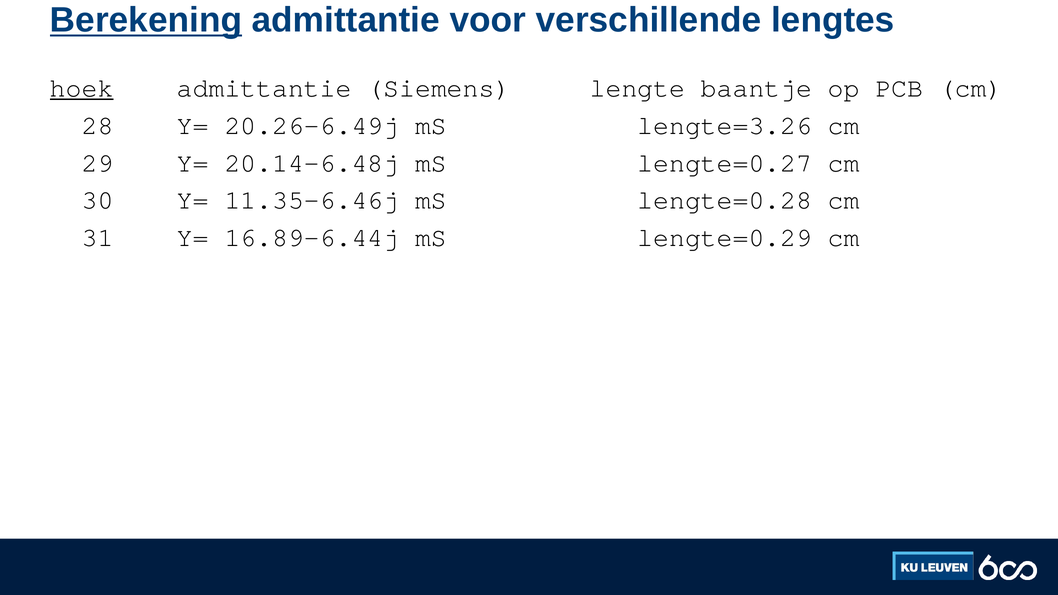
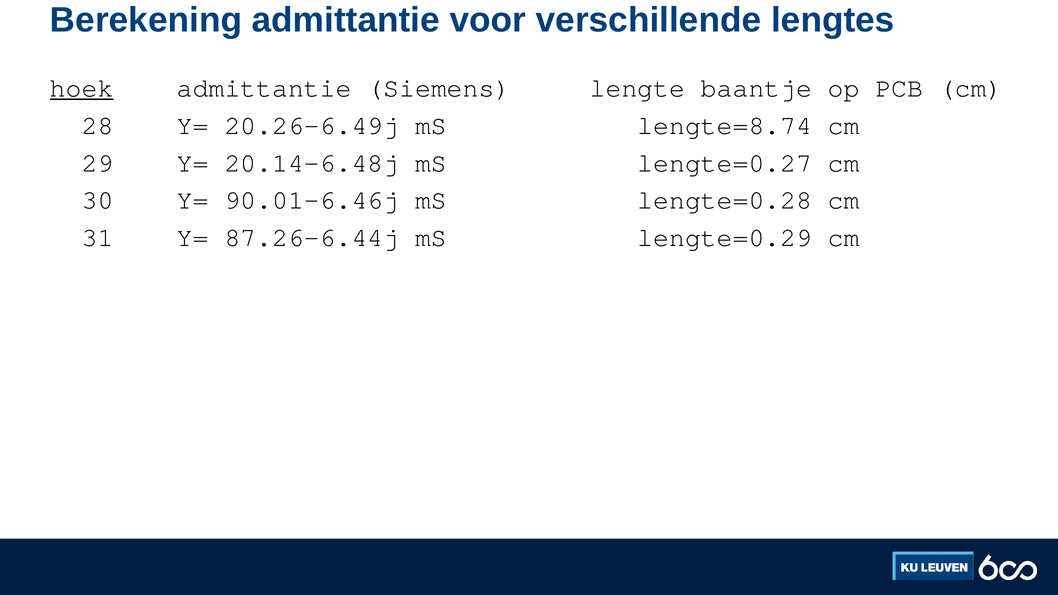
Berekening underline: present -> none
lengte=3.26: lengte=3.26 -> lengte=8.74
11.35-6.46j: 11.35-6.46j -> 90.01-6.46j
16.89-6.44j: 16.89-6.44j -> 87.26-6.44j
